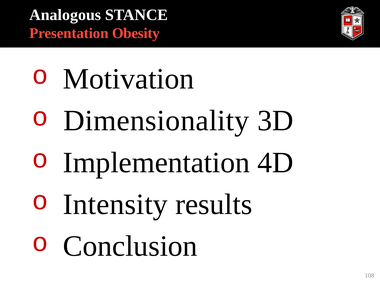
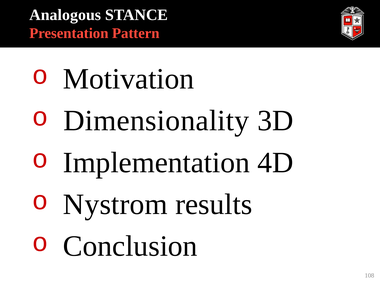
Obesity: Obesity -> Pattern
Intensity: Intensity -> Nystrom
